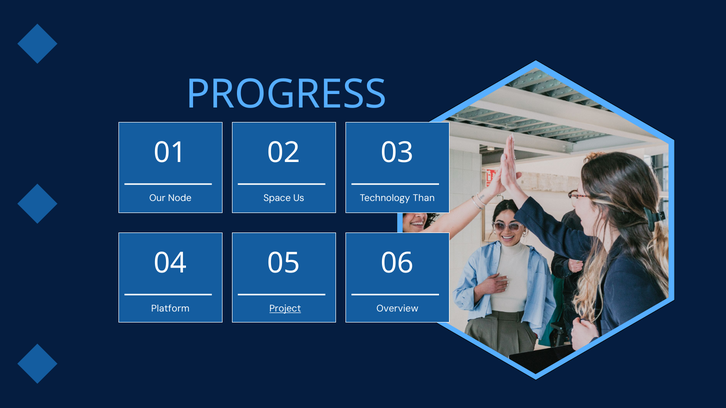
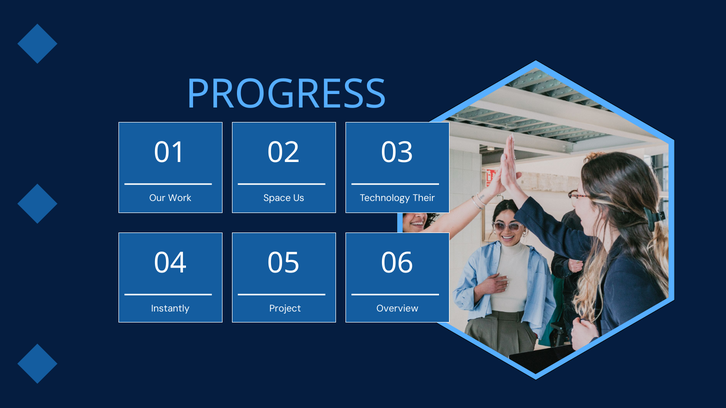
Node: Node -> Work
Than: Than -> Their
Platform: Platform -> Instantly
Project underline: present -> none
